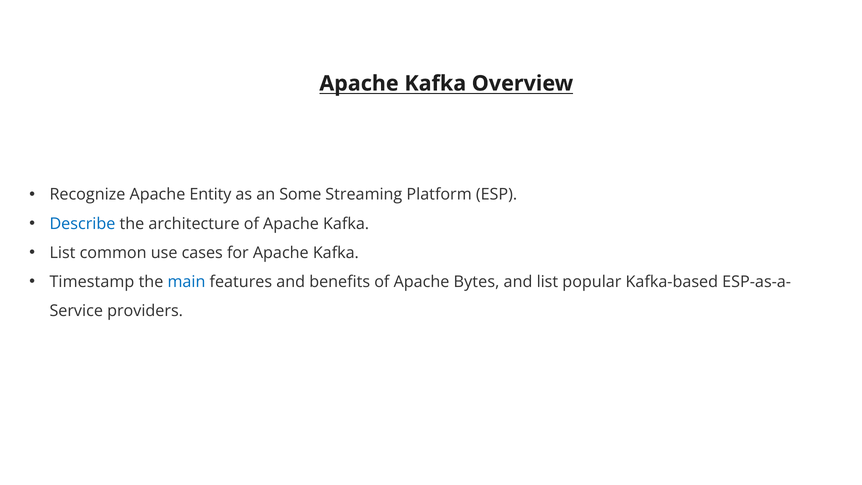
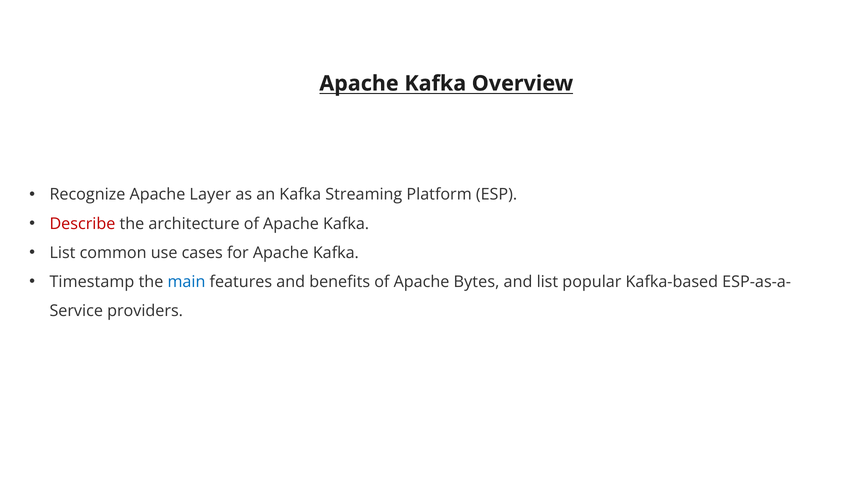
Entity: Entity -> Layer
an Some: Some -> Kafka
Describe colour: blue -> red
